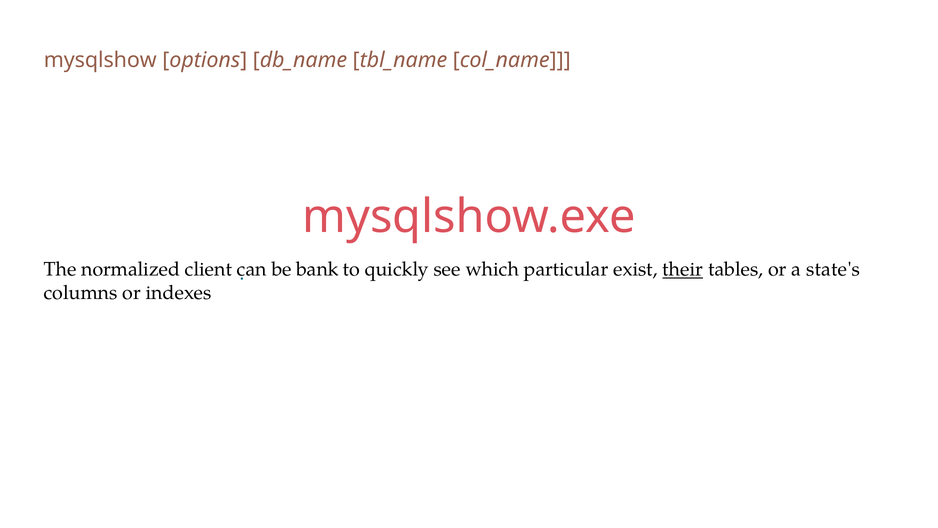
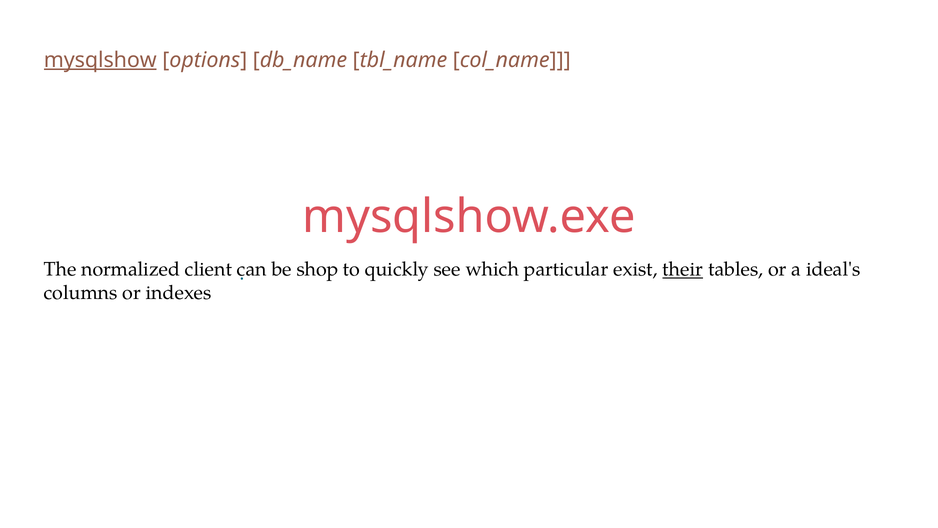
mysqlshow underline: none -> present
bank: bank -> shop
state's: state's -> ideal's
